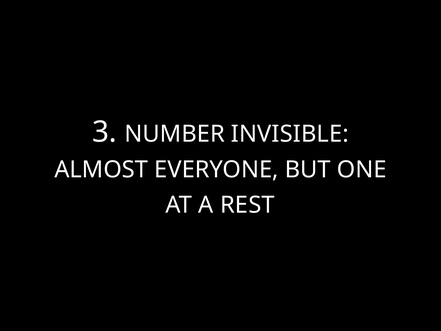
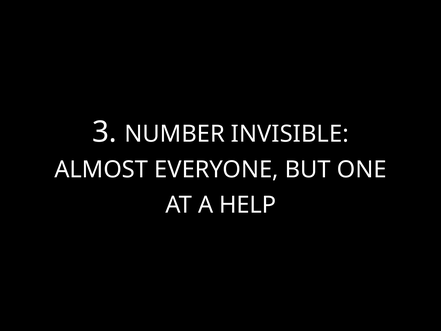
REST: REST -> HELP
